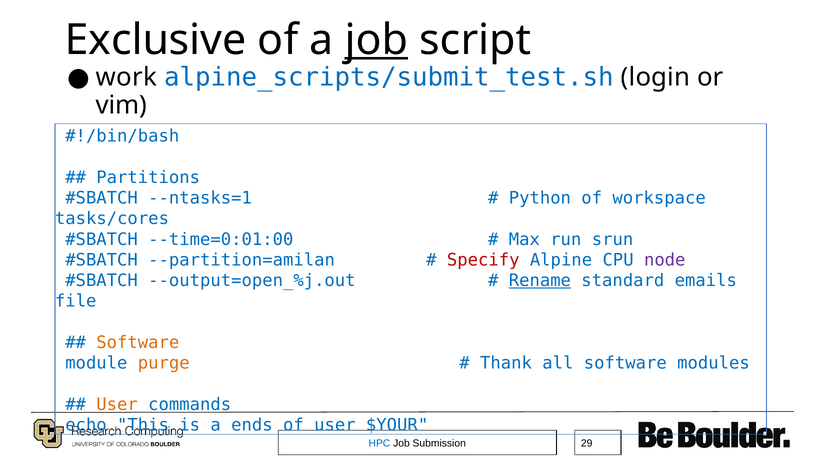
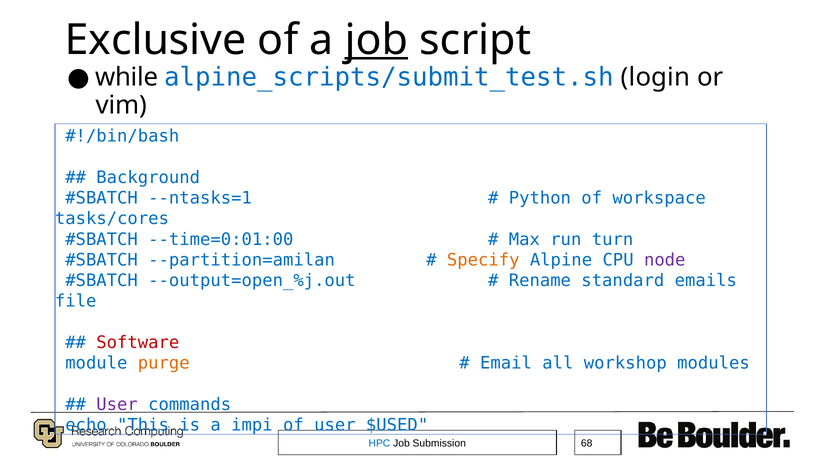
work: work -> while
Partitions: Partitions -> Background
srun: srun -> turn
Specify colour: red -> orange
Rename underline: present -> none
Software at (138, 343) colour: orange -> red
Thank: Thank -> Email
all software: software -> workshop
User at (117, 404) colour: orange -> purple
ends: ends -> impi
$YOUR: $YOUR -> $USED
29: 29 -> 68
